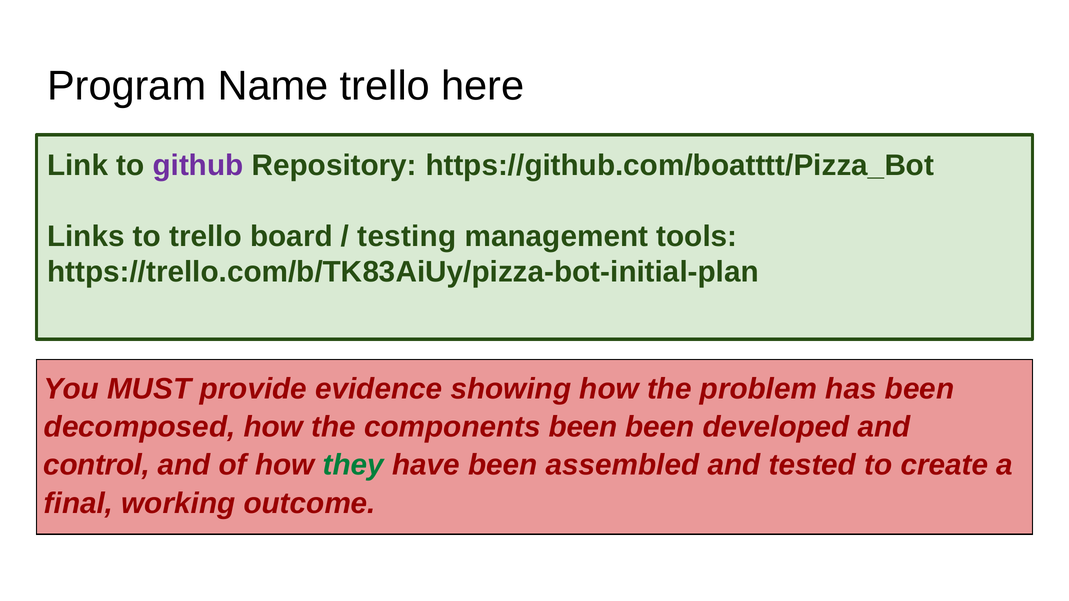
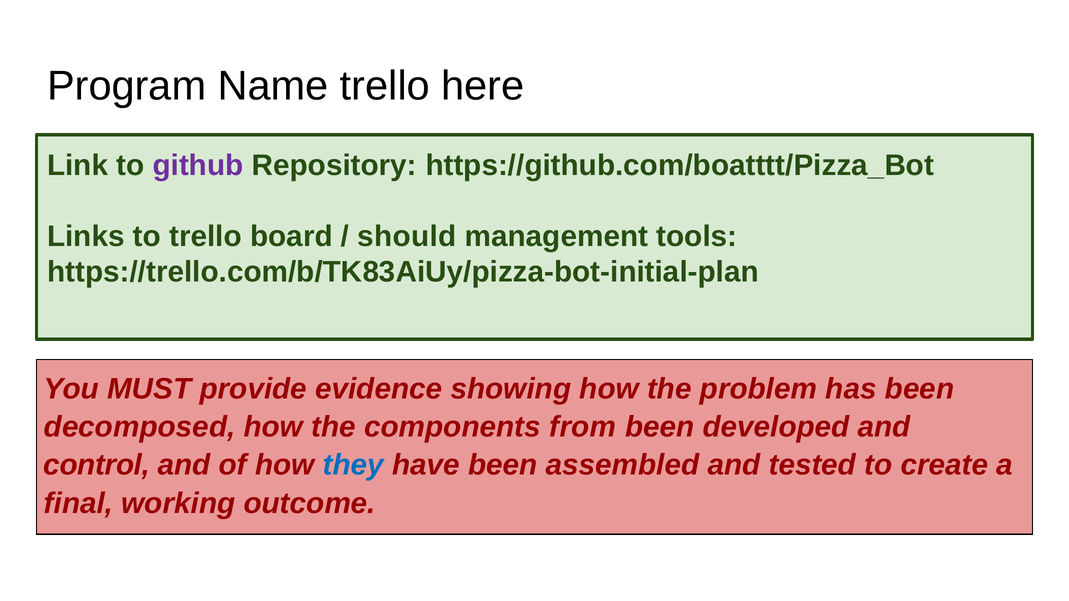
testing: testing -> should
components been: been -> from
they colour: green -> blue
